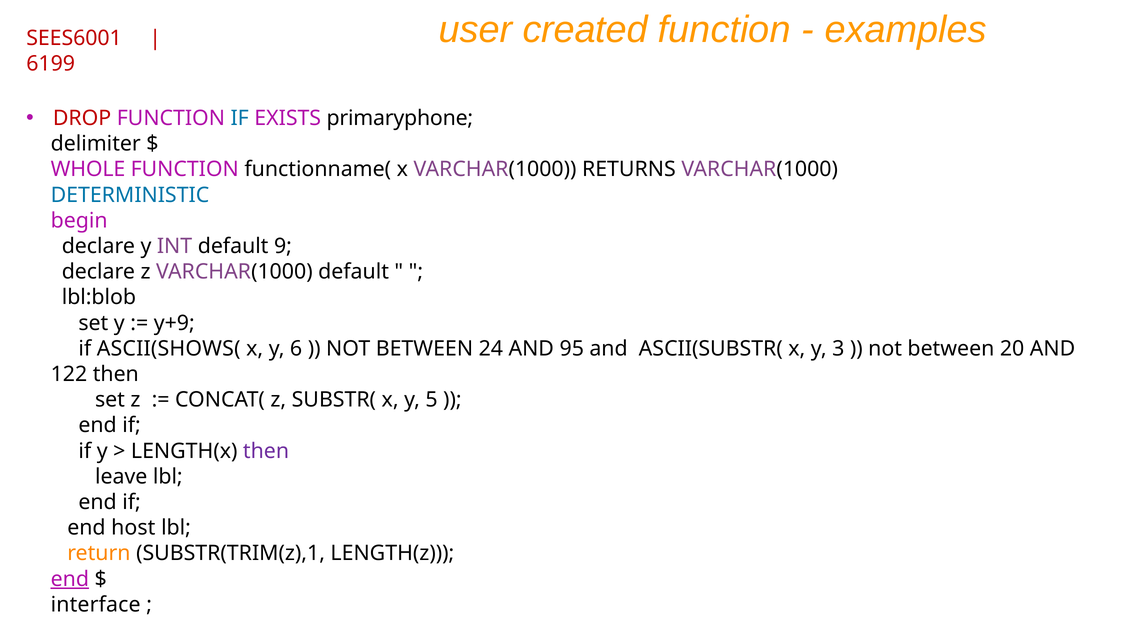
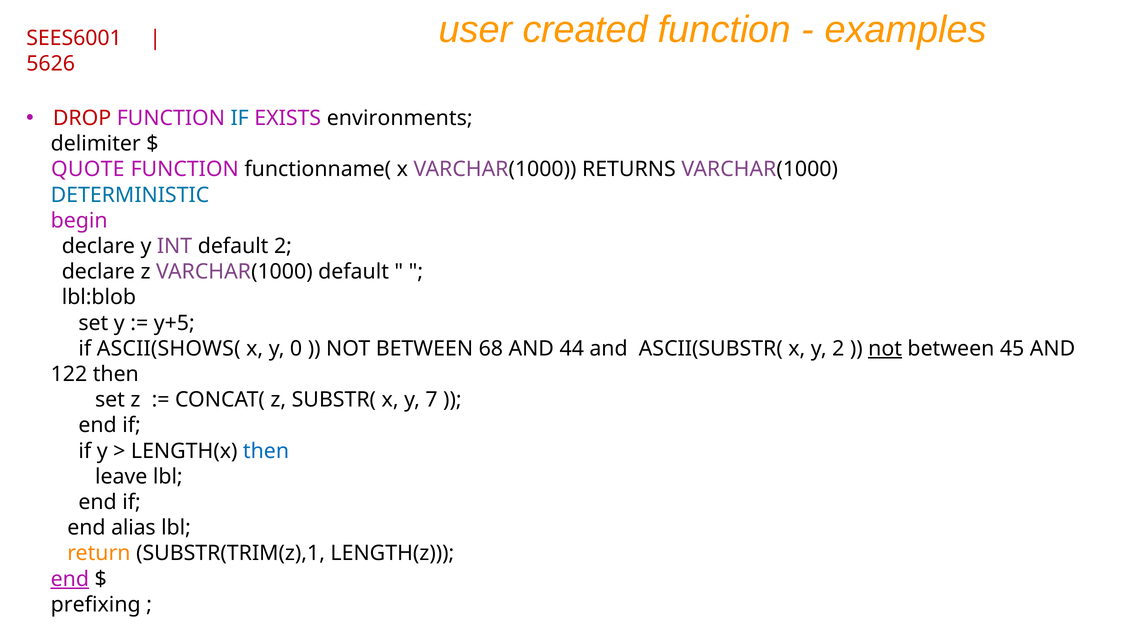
6199: 6199 -> 5626
primaryphone: primaryphone -> environments
WHOLE: WHOLE -> QUOTE
default 9: 9 -> 2
y+9: y+9 -> y+5
6: 6 -> 0
24: 24 -> 68
95: 95 -> 44
y 3: 3 -> 2
not at (885, 349) underline: none -> present
20: 20 -> 45
5: 5 -> 7
then at (266, 451) colour: purple -> blue
host: host -> alias
interface: interface -> prefixing
